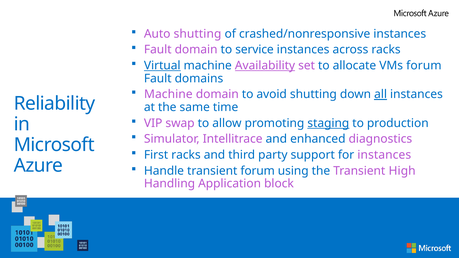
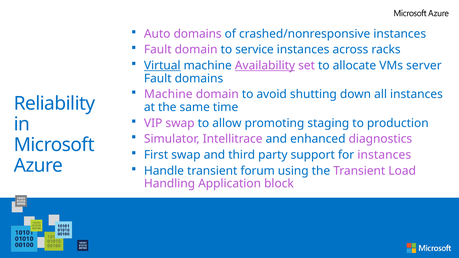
Auto shutting: shutting -> domains
VMs forum: forum -> server
all underline: present -> none
staging underline: present -> none
First racks: racks -> swap
High: High -> Load
